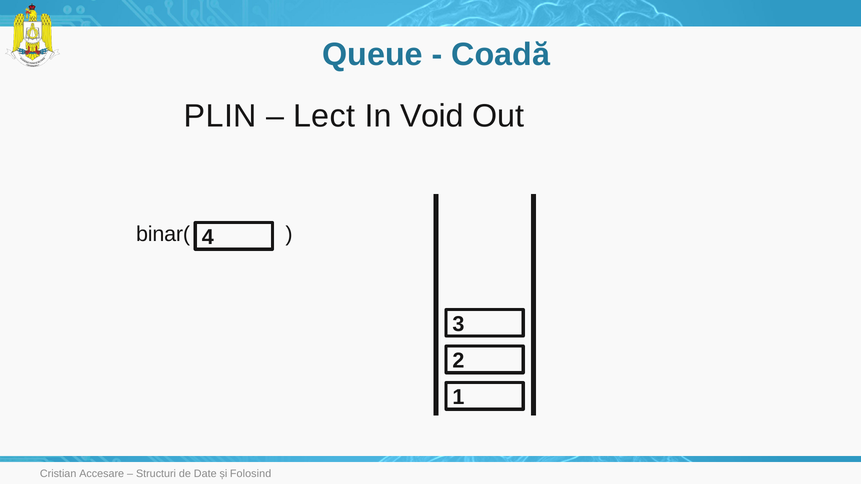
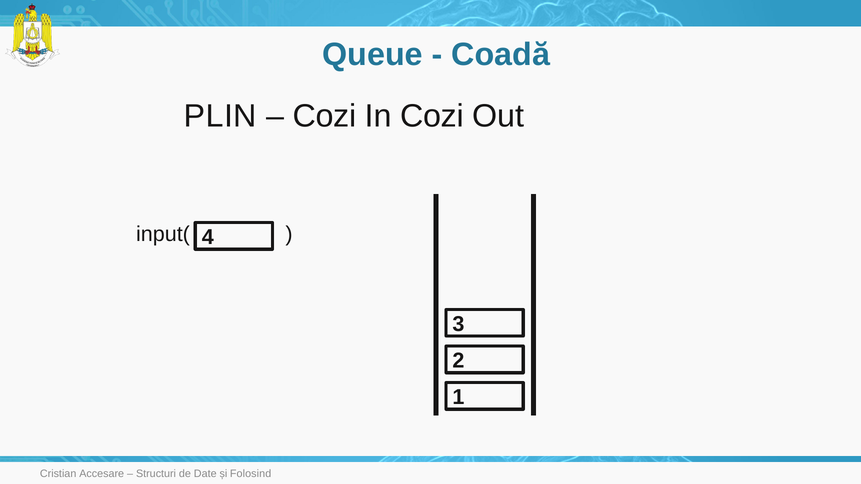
Lect at (324, 116): Lect -> Cozi
In Void: Void -> Cozi
binar(: binar( -> input(
